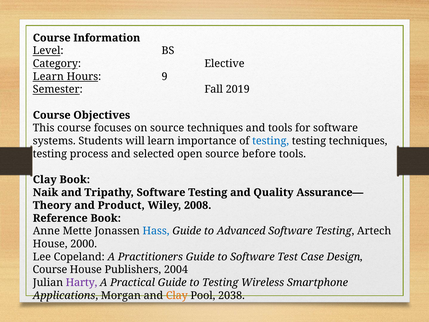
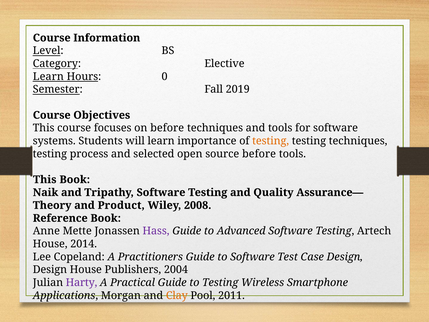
9: 9 -> 0
on source: source -> before
testing at (271, 141) colour: blue -> orange
Clay at (45, 179): Clay -> This
Hass colour: blue -> purple
2000: 2000 -> 2014
Course at (50, 270): Course -> Design
2038: 2038 -> 2011
